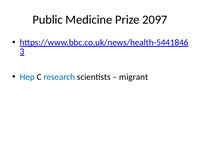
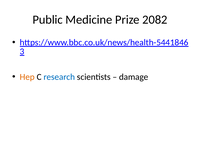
2097: 2097 -> 2082
Hep colour: blue -> orange
migrant: migrant -> damage
